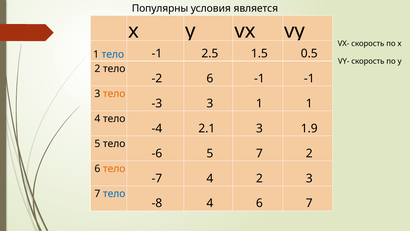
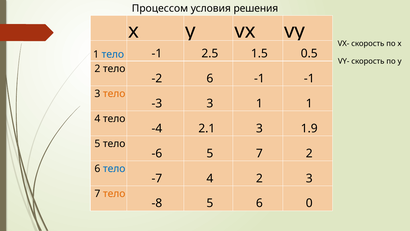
Популярны: Популярны -> Процессом
является: является -> решения
тело at (114, 168) colour: orange -> blue
тело at (114, 193) colour: blue -> orange
-8 4: 4 -> 5
6 7: 7 -> 0
